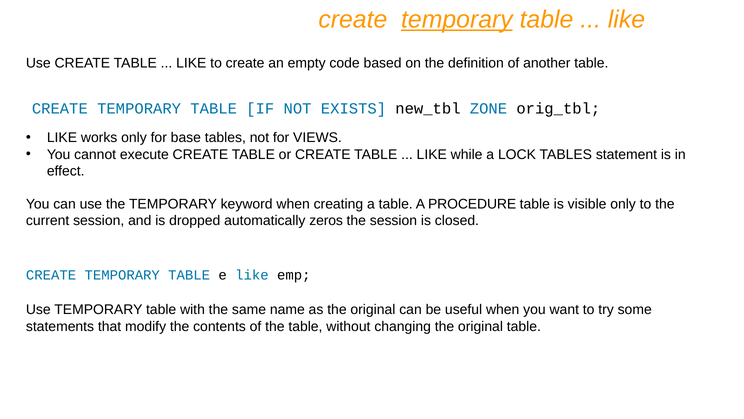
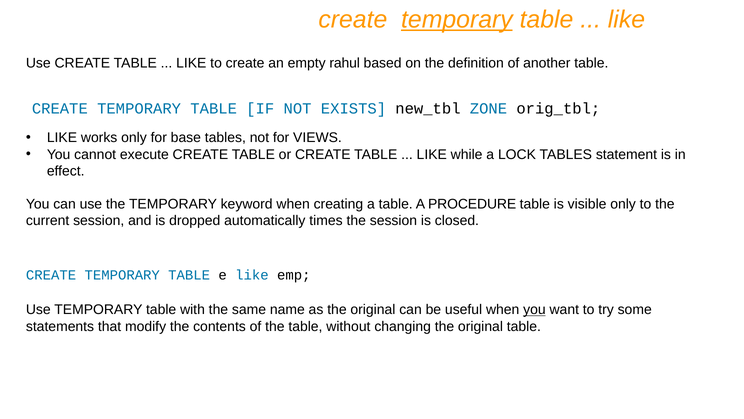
code: code -> rahul
zeros: zeros -> times
you at (534, 309) underline: none -> present
